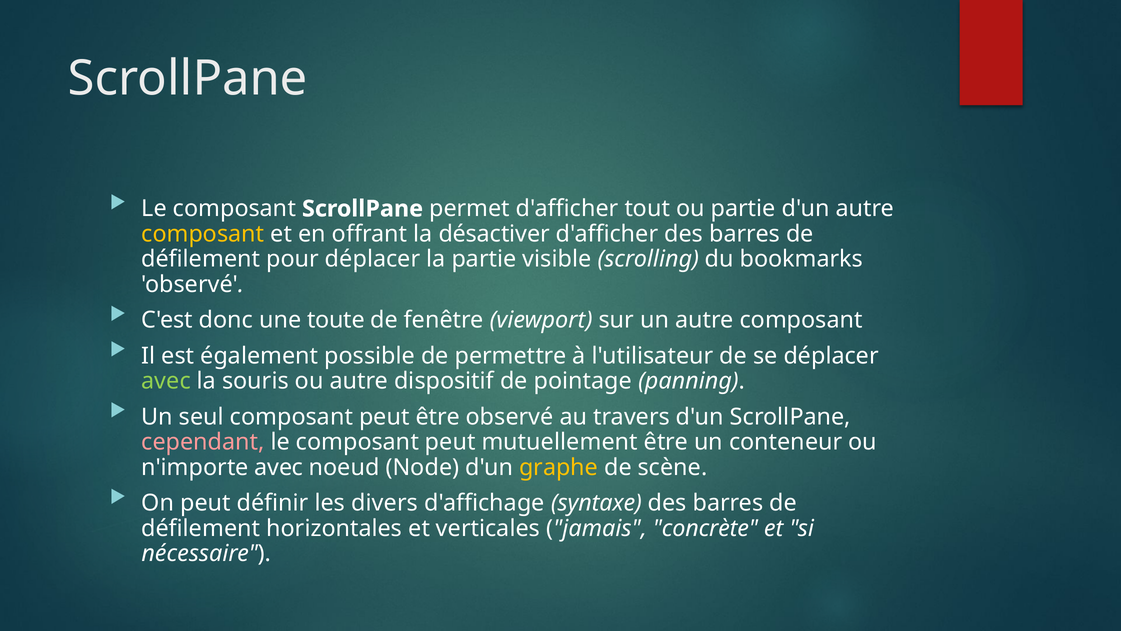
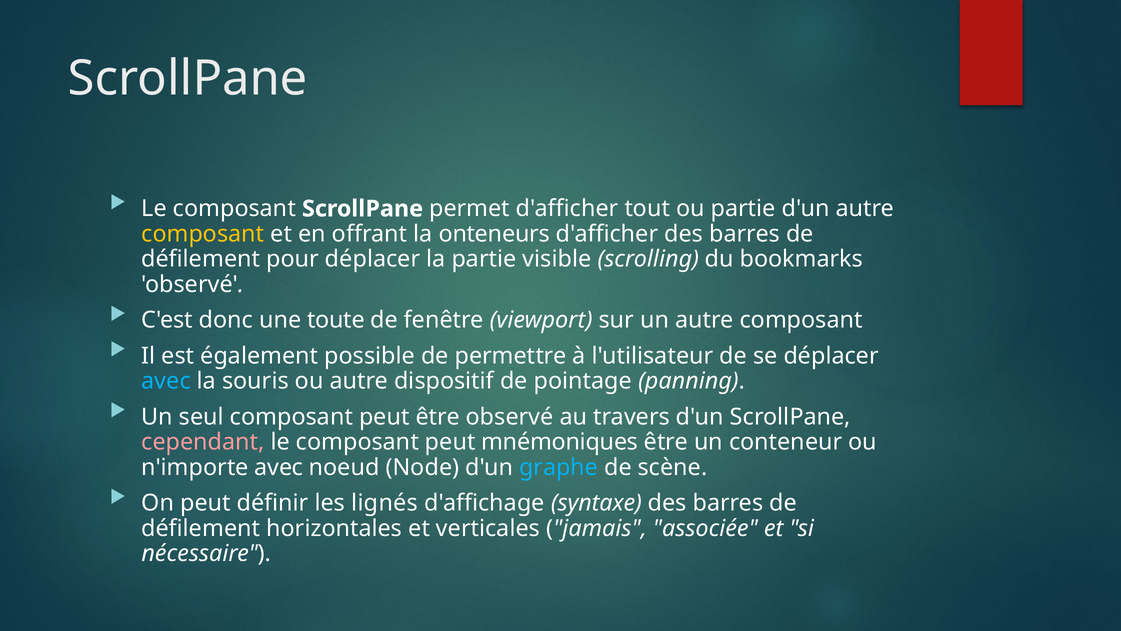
désactiver: désactiver -> onteneurs
avec at (166, 381) colour: light green -> light blue
mutuellement: mutuellement -> mnémoniques
graphe colour: yellow -> light blue
divers: divers -> lignés
concrète: concrète -> associée
